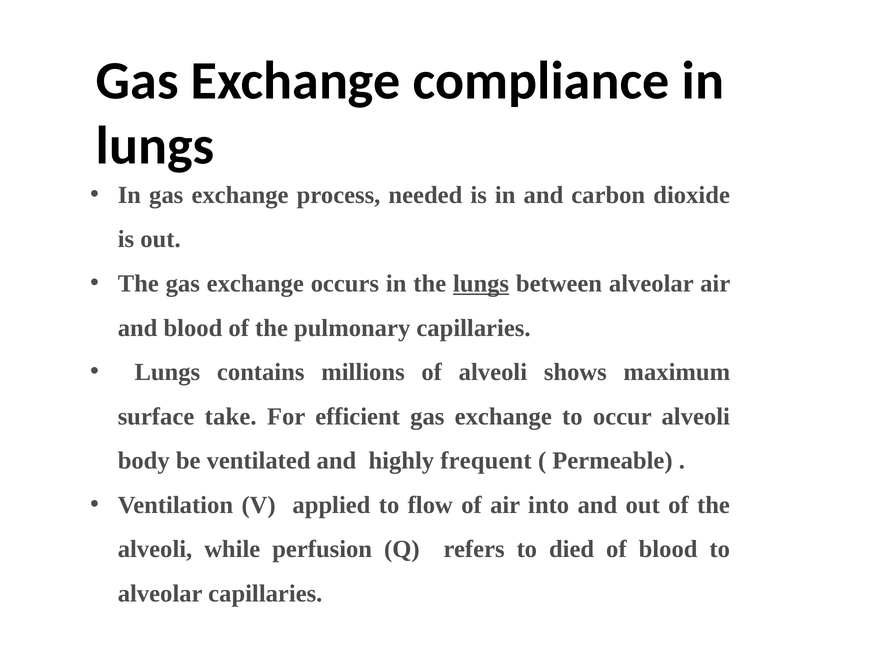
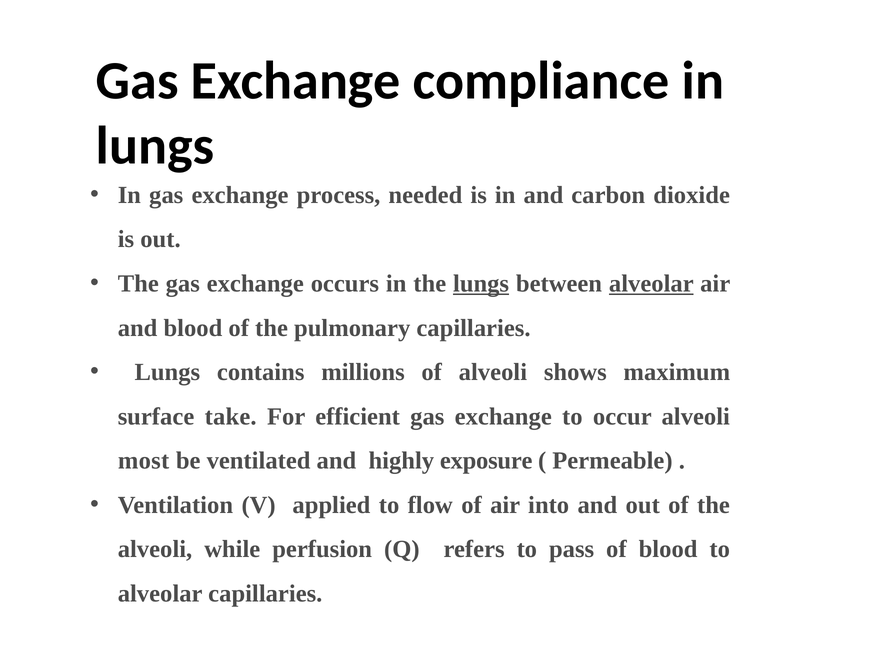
alveolar at (651, 284) underline: none -> present
body: body -> most
frequent: frequent -> exposure
died: died -> pass
